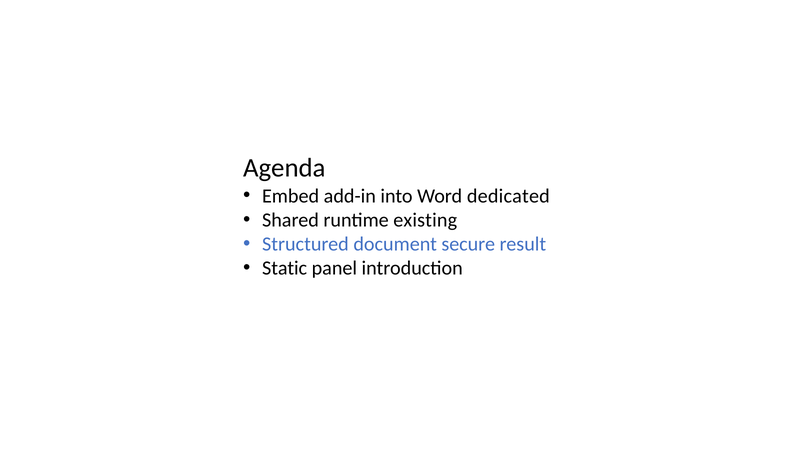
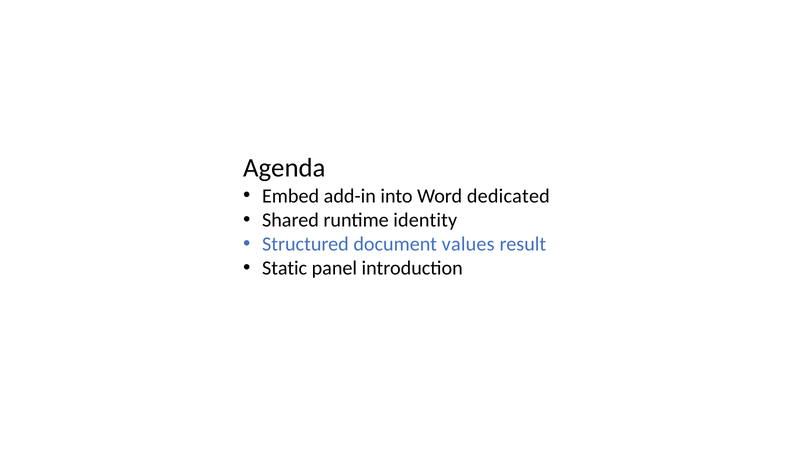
existing: existing -> identity
secure: secure -> values
